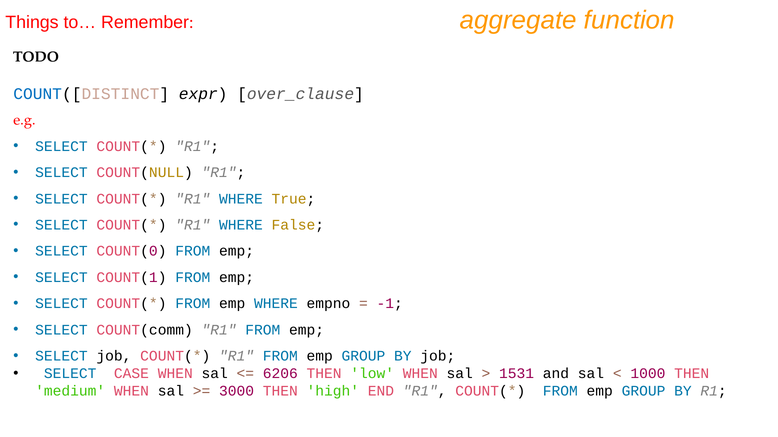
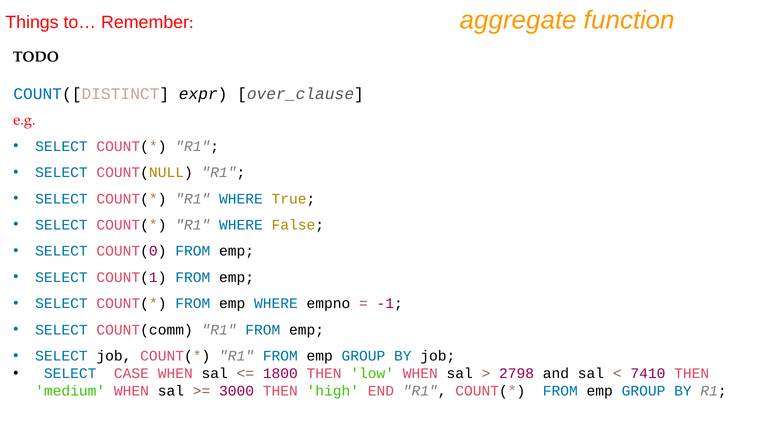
6206: 6206 -> 1800
1531: 1531 -> 2798
1000: 1000 -> 7410
